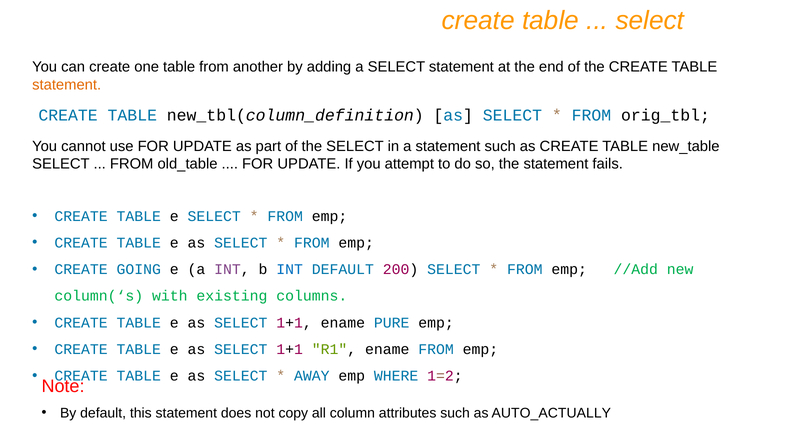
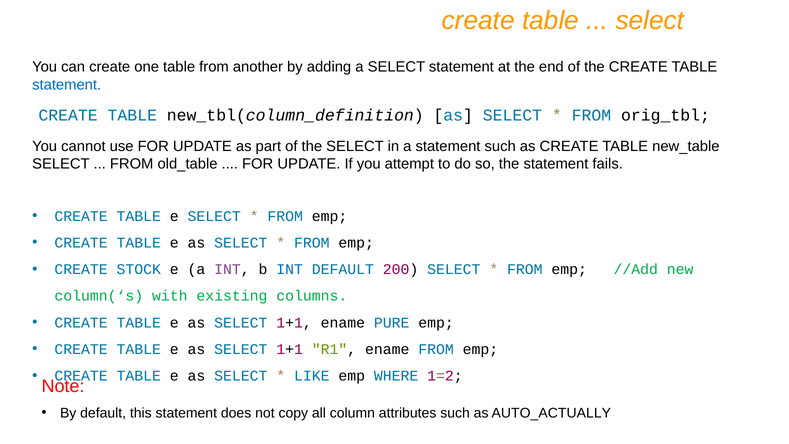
statement at (67, 85) colour: orange -> blue
GOING: GOING -> STOCK
AWAY: AWAY -> LIKE
